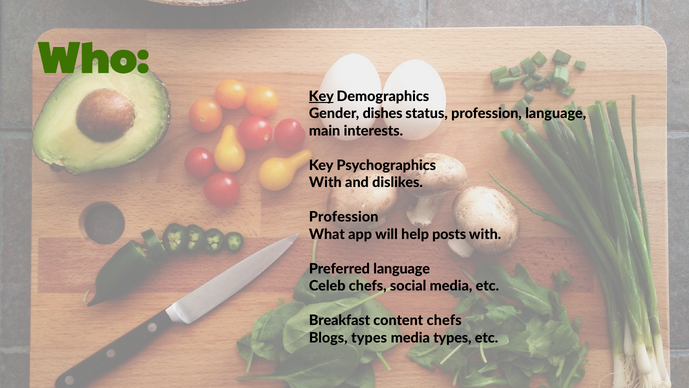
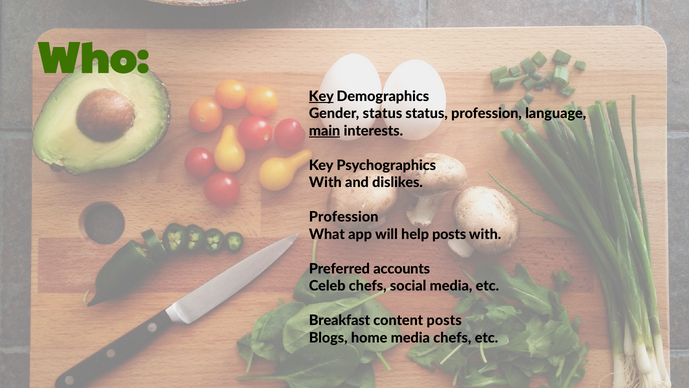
Gender dishes: dishes -> status
main underline: none -> present
Preferred language: language -> accounts
content chefs: chefs -> posts
Blogs types: types -> home
media types: types -> chefs
